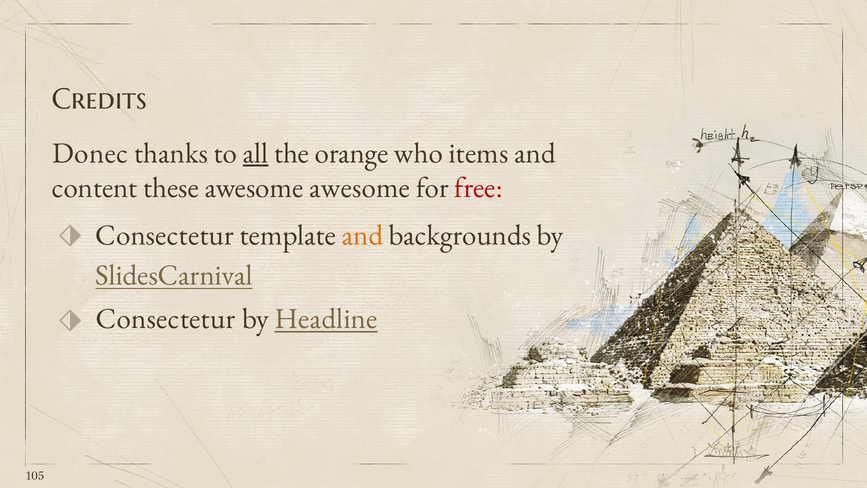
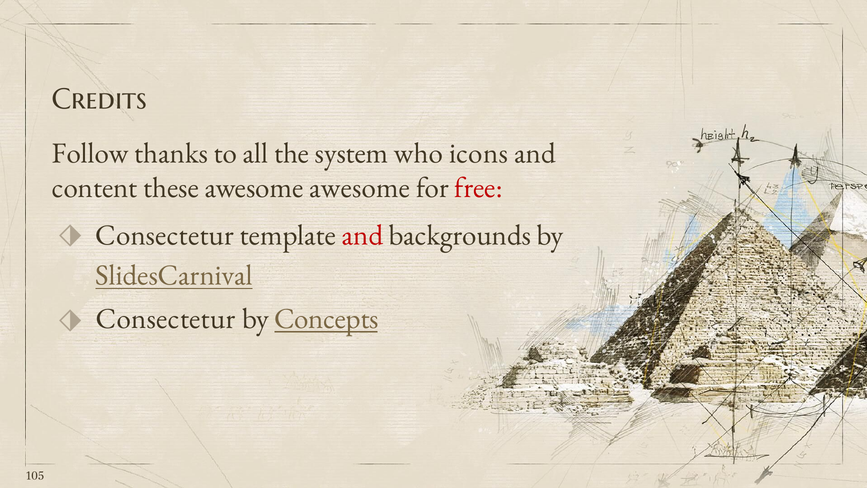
Donec: Donec -> Follow
all underline: present -> none
orange: orange -> system
items: items -> icons
and at (363, 235) colour: orange -> red
Headline: Headline -> Concepts
